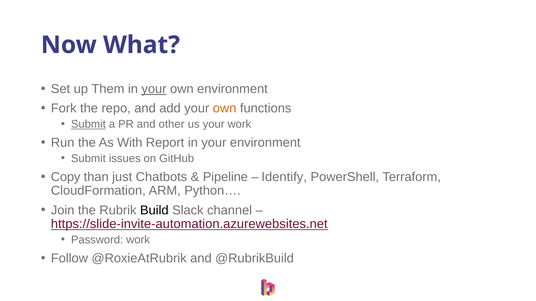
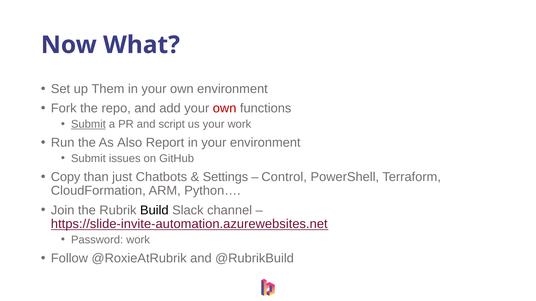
your at (154, 89) underline: present -> none
own at (225, 109) colour: orange -> red
other: other -> script
With: With -> Also
Pipeline: Pipeline -> Settings
Identify: Identify -> Control
